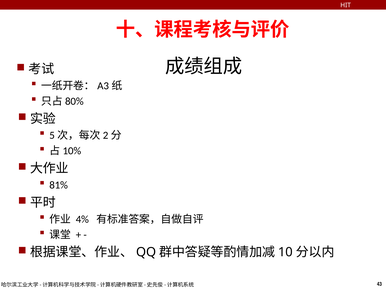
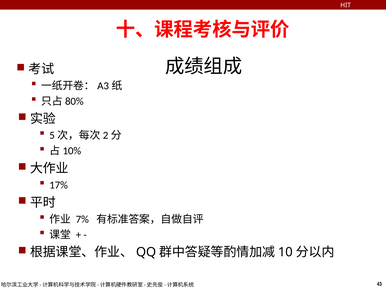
81%: 81% -> 17%
4%: 4% -> 7%
